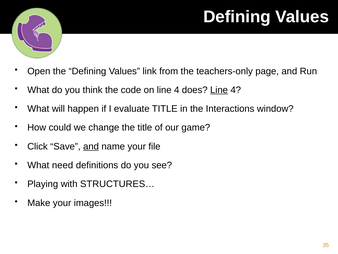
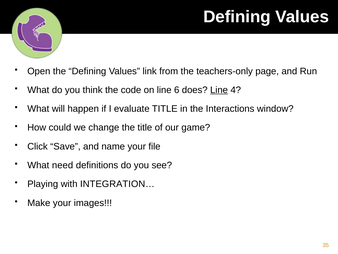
on line 4: 4 -> 6
and at (91, 146) underline: present -> none
STRUCTURES…: STRUCTURES… -> INTEGRATION…
